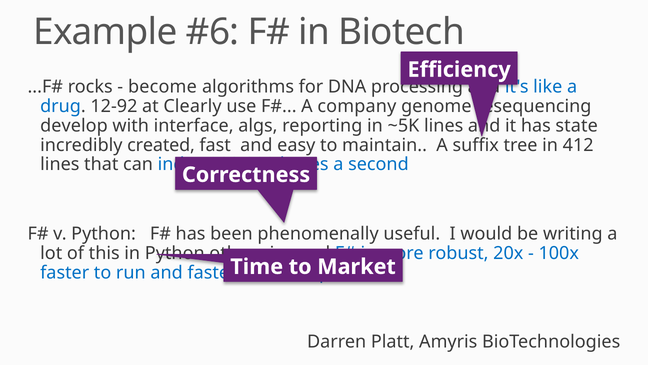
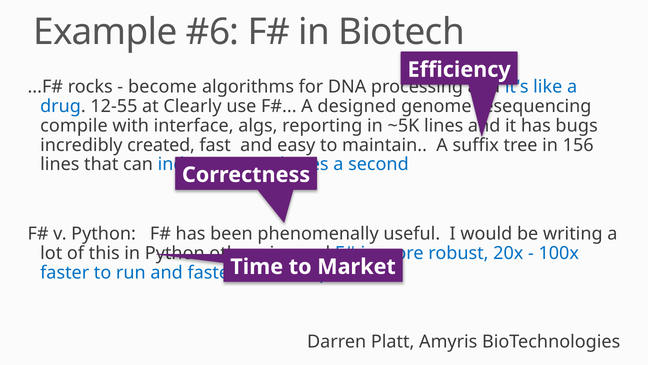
12-92: 12-92 -> 12-55
company: company -> designed
develop at (74, 125): develop -> compile
state: state -> bugs
412: 412 -> 156
